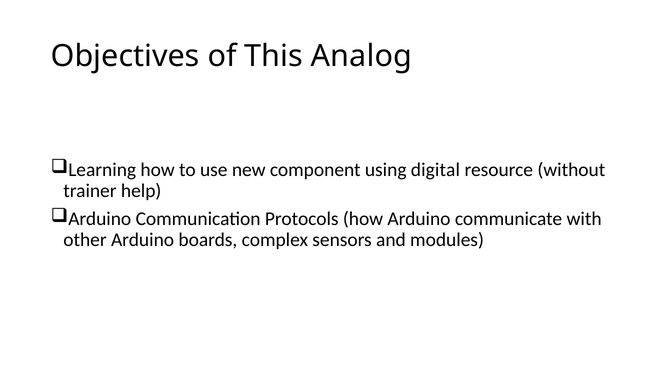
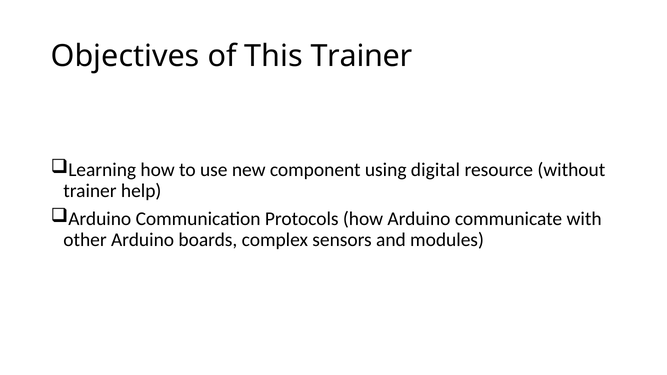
This Analog: Analog -> Trainer
